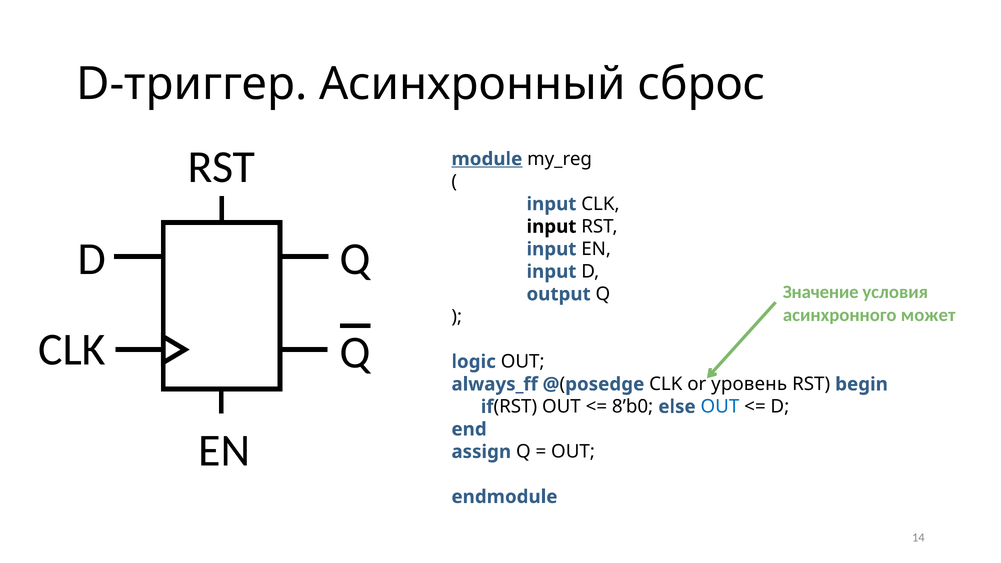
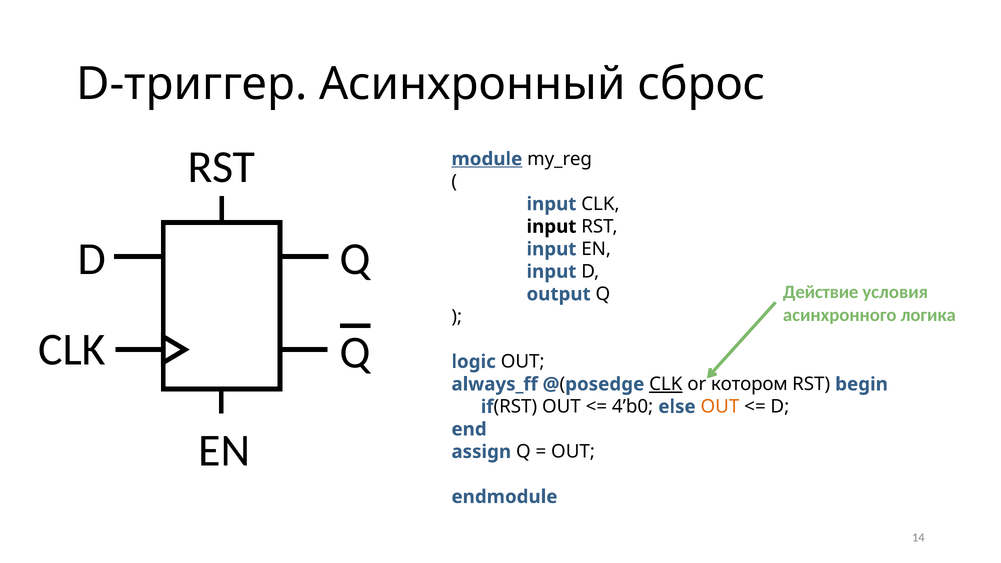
Значение: Значение -> Действие
может: может -> логика
CLK at (666, 384) underline: none -> present
уровень: уровень -> котором
8’b0: 8’b0 -> 4’b0
OUT at (720, 407) colour: blue -> orange
